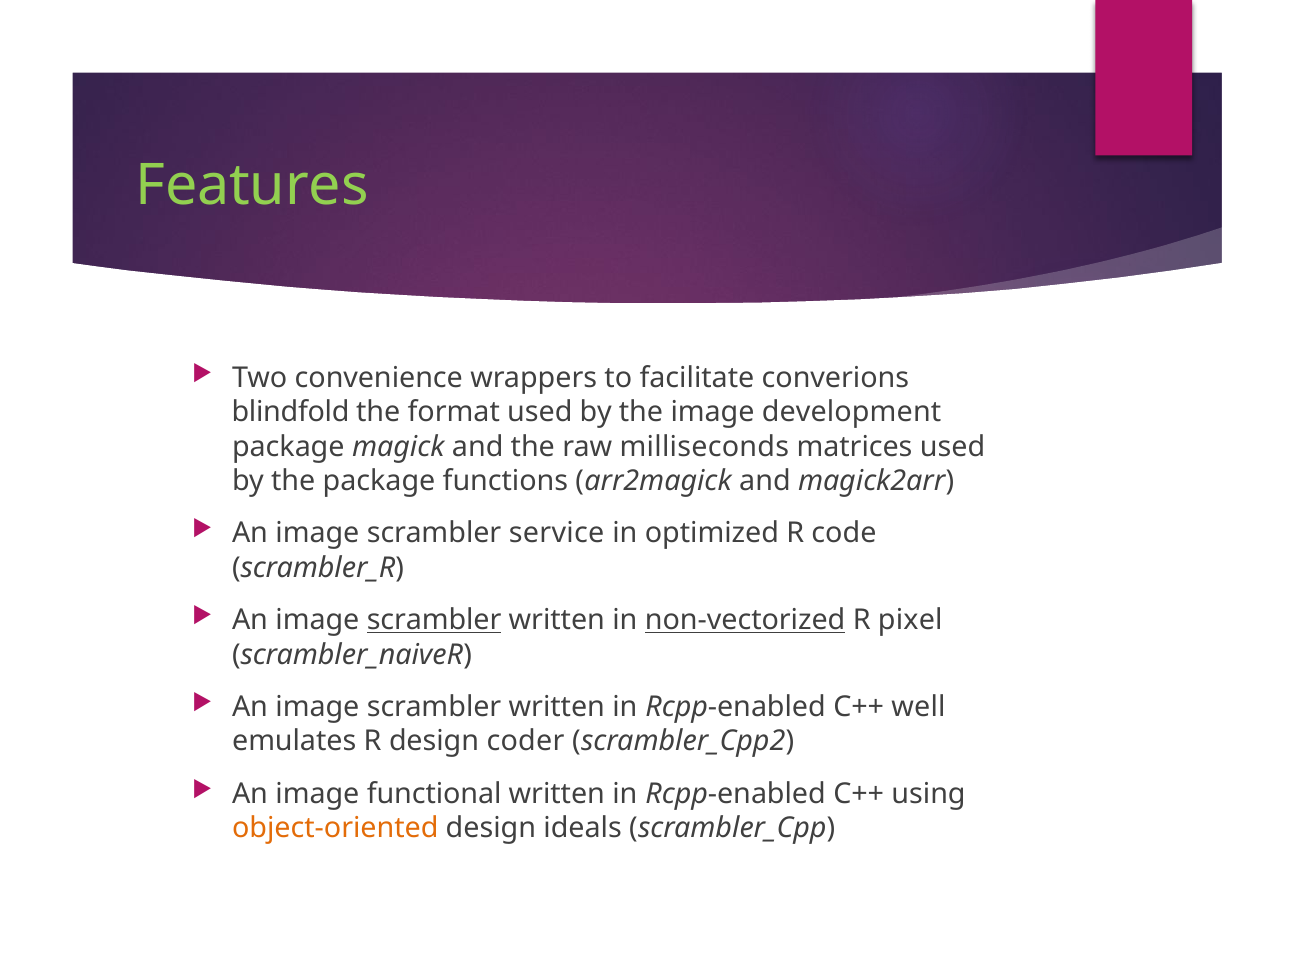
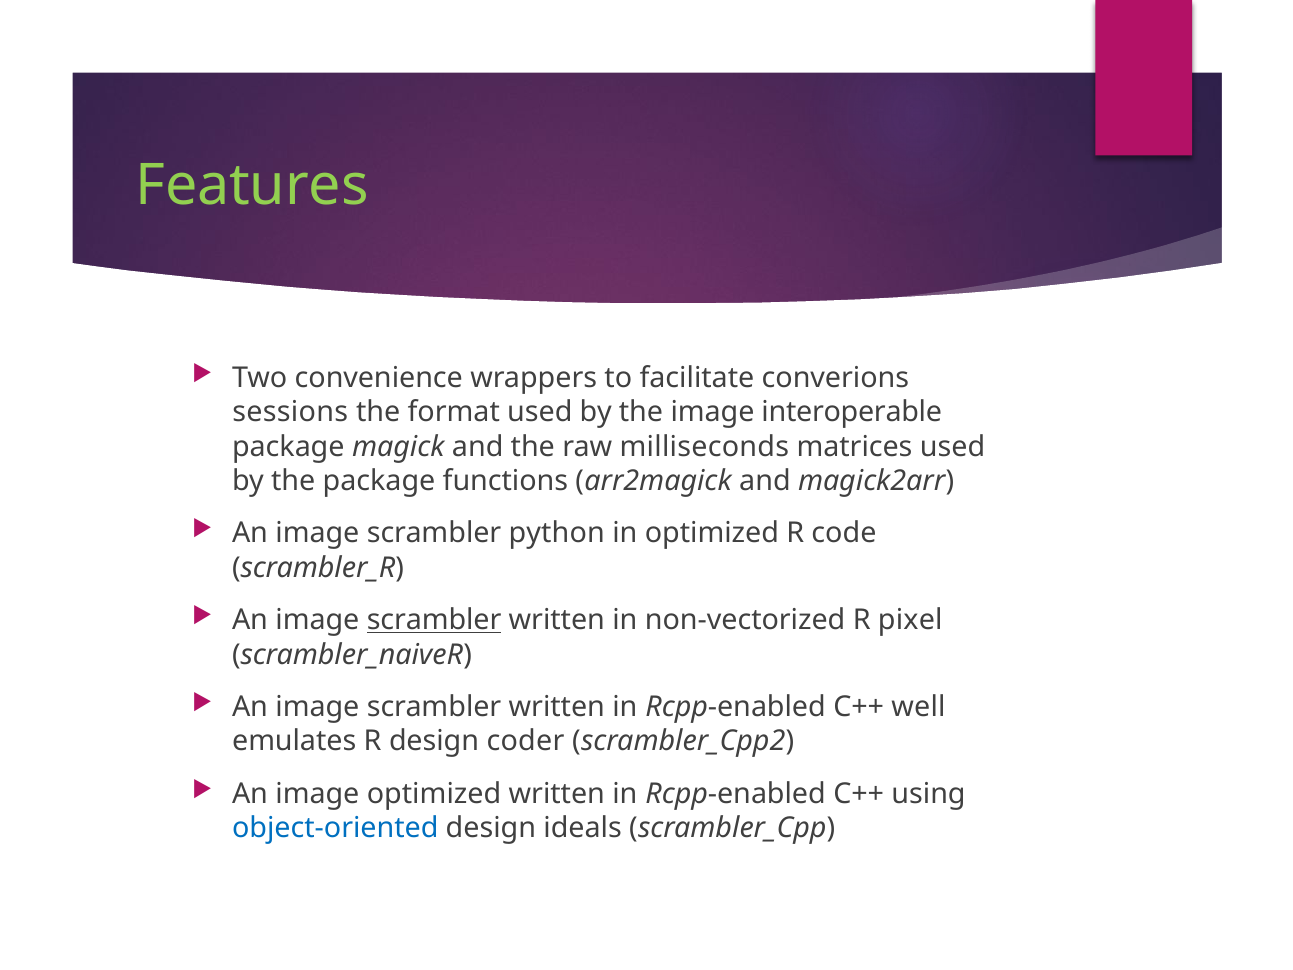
blindfold: blindfold -> sessions
development: development -> interoperable
service: service -> python
non-vectorized underline: present -> none
image functional: functional -> optimized
object-oriented colour: orange -> blue
